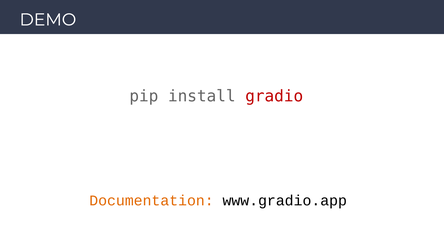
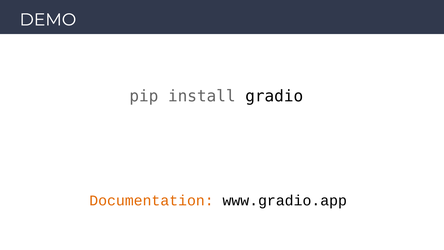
gradio colour: red -> black
